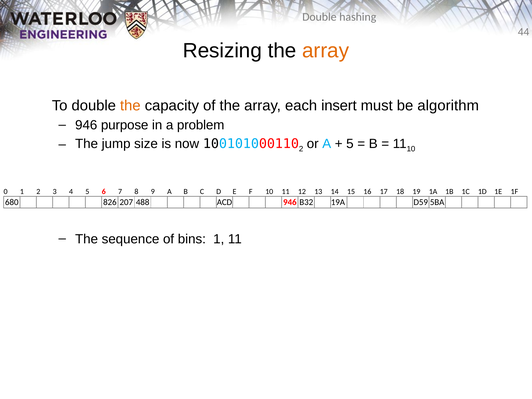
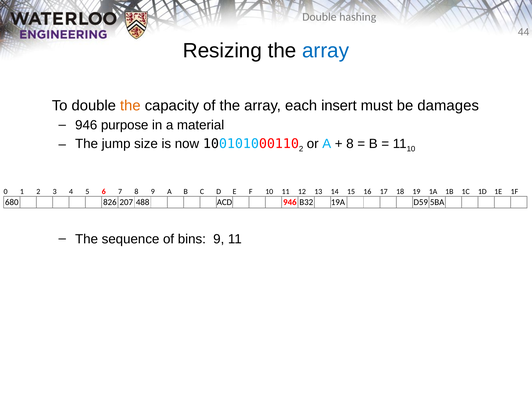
array at (326, 51) colour: orange -> blue
algorithm: algorithm -> damages
problem: problem -> material
5 at (350, 144): 5 -> 8
bins 1: 1 -> 9
